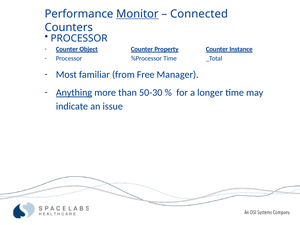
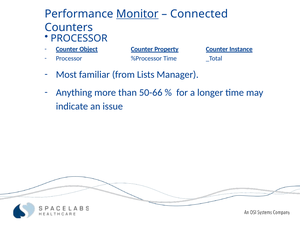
Free: Free -> Lists
Anything underline: present -> none
50-30: 50-30 -> 50-66
